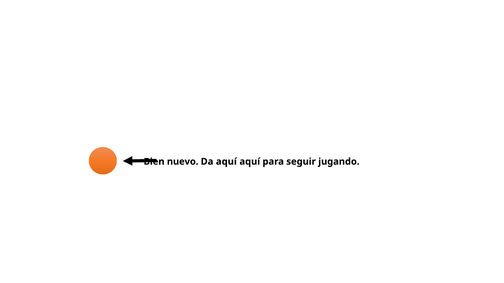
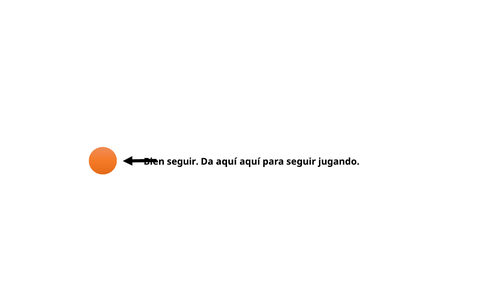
nuevo at (183, 162): nuevo -> seguir
